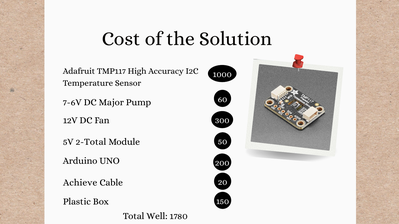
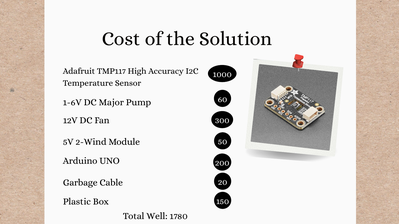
7-6V: 7-6V -> 1-6V
2-Total: 2-Total -> 2-Wind
Achieve: Achieve -> Garbage
